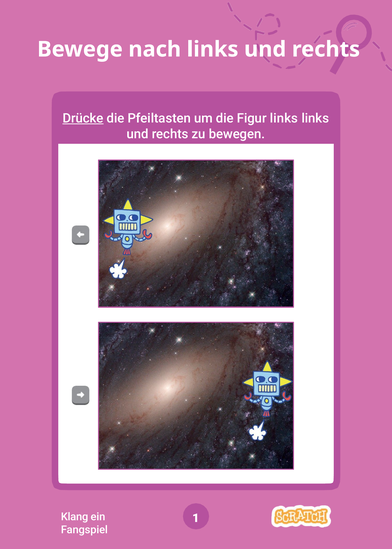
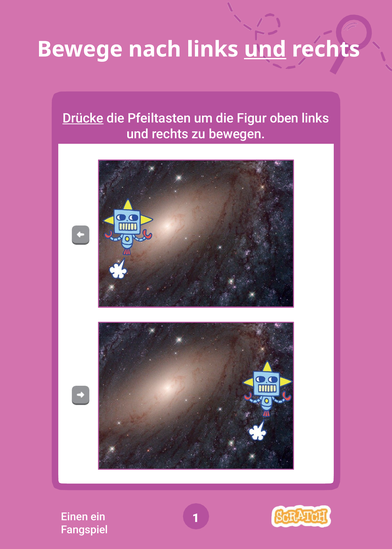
und at (265, 49) underline: none -> present
Figur links: links -> oben
Klang: Klang -> Einen
